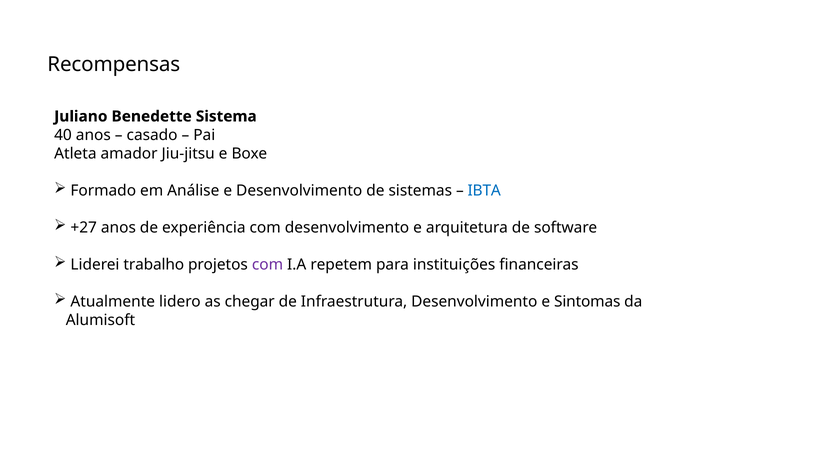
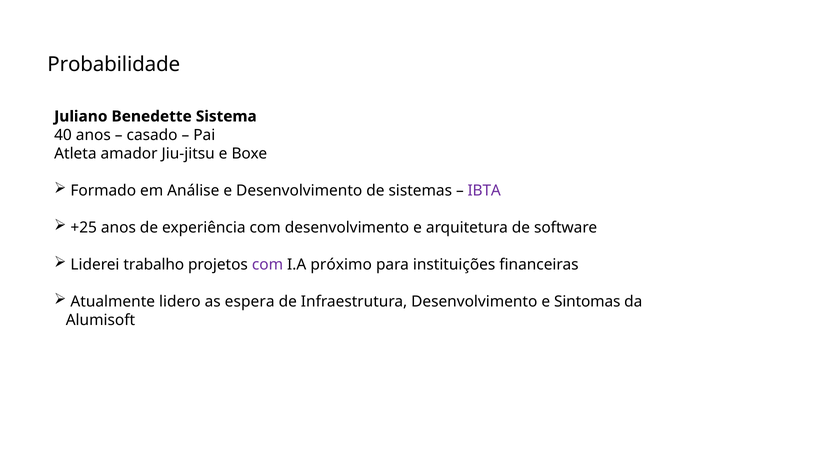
Recompensas: Recompensas -> Probabilidade
IBTA colour: blue -> purple
+27: +27 -> +25
repetem: repetem -> próximo
chegar: chegar -> espera
